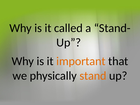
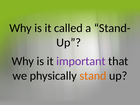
important colour: orange -> purple
